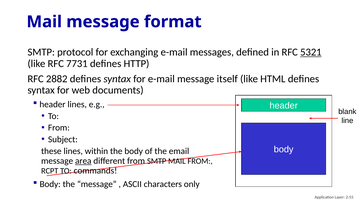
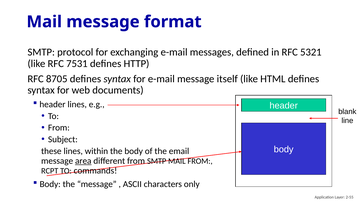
5321 underline: present -> none
7731: 7731 -> 7531
2882: 2882 -> 8705
